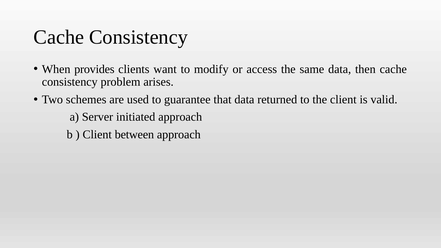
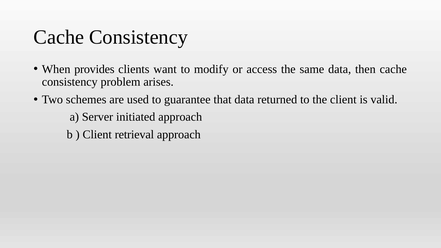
between: between -> retrieval
